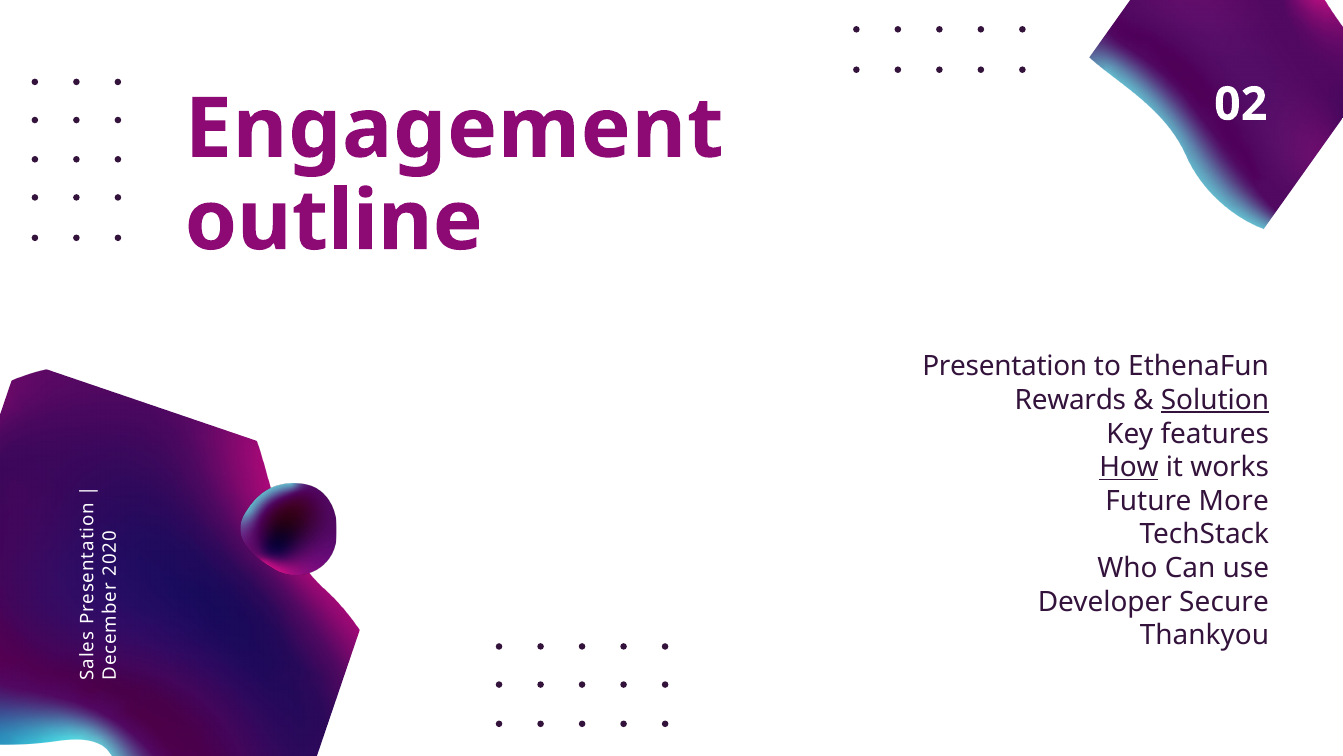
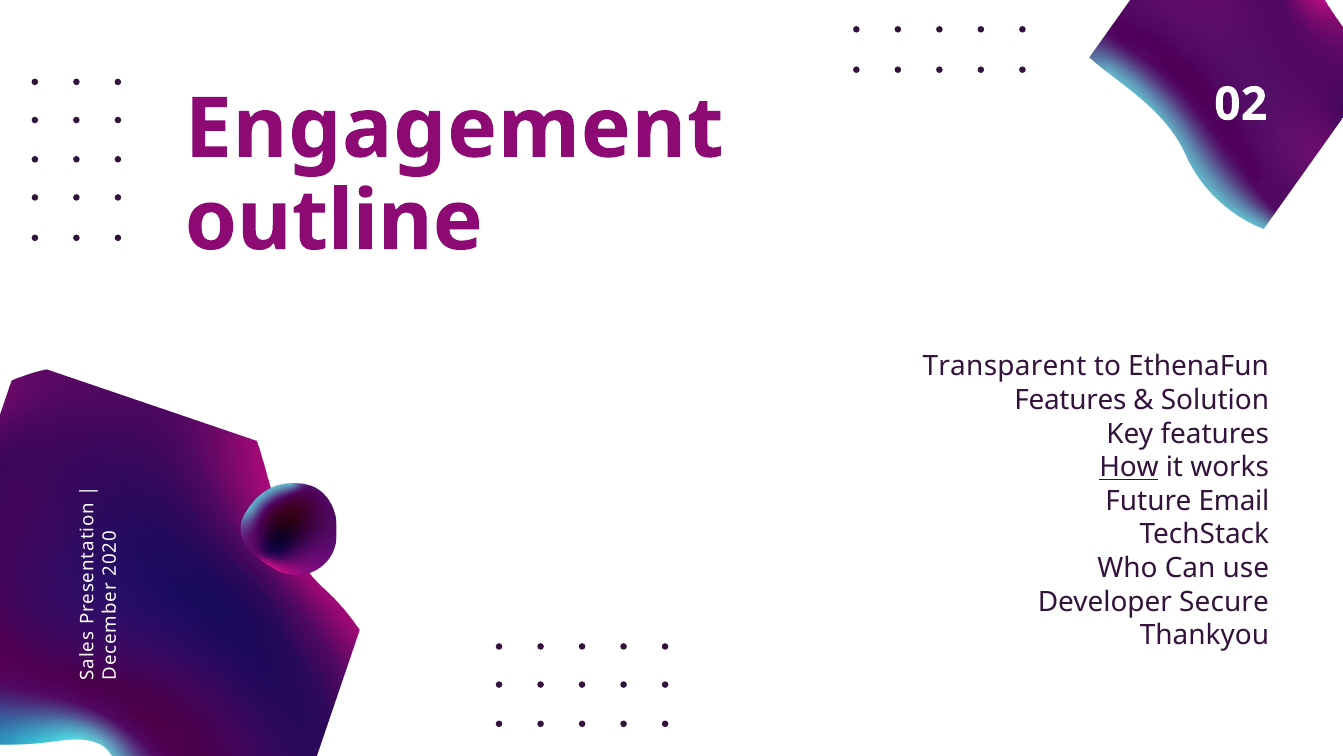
Presentation: Presentation -> Transparent
Rewards at (1070, 400): Rewards -> Features
Solution underline: present -> none
More: More -> Email
